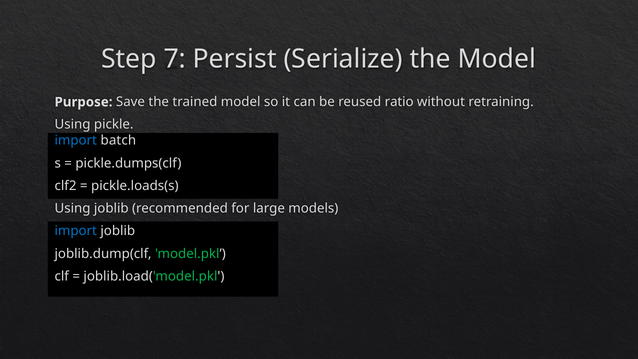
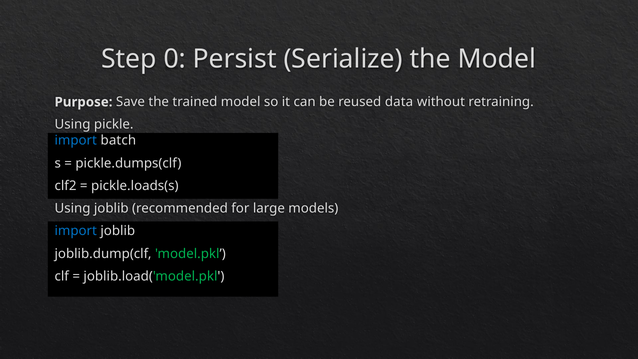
7: 7 -> 0
ratio: ratio -> data
